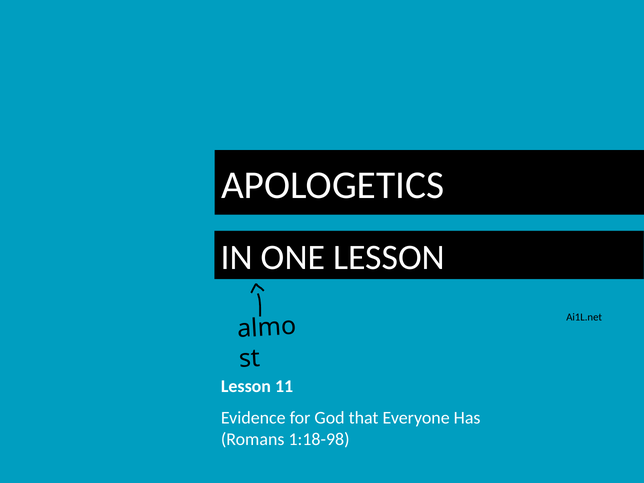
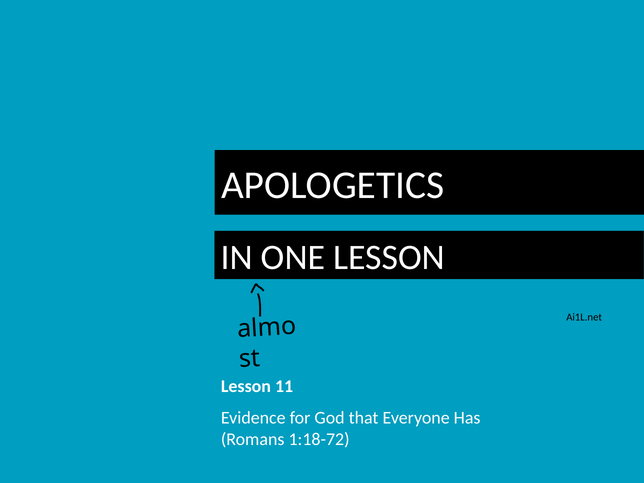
1:18-98: 1:18-98 -> 1:18-72
